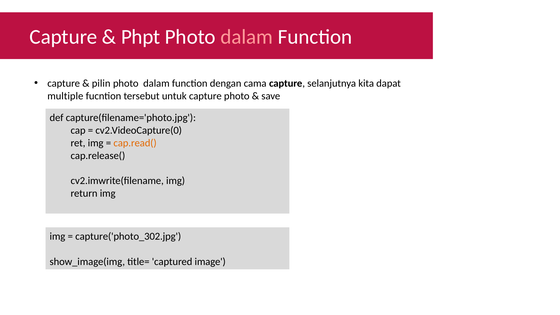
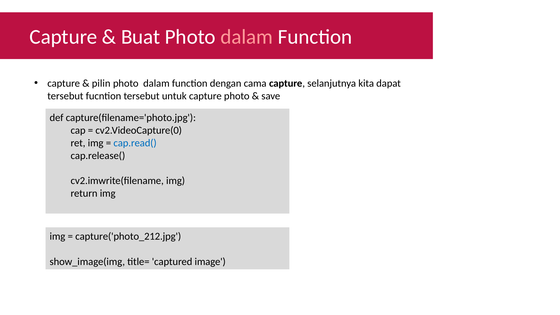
Phpt: Phpt -> Buat
multiple at (65, 96): multiple -> tersebut
cap.read( colour: orange -> blue
capture('photo_302.jpg: capture('photo_302.jpg -> capture('photo_212.jpg
